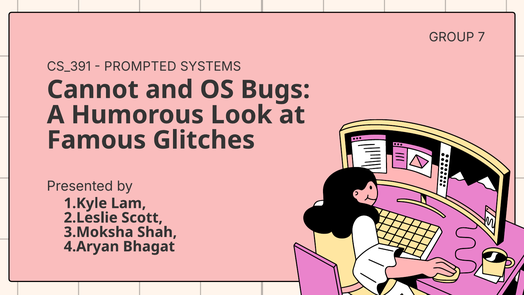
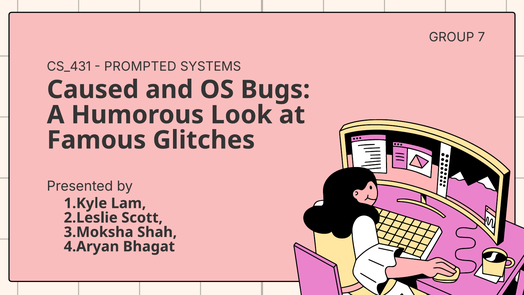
CS_391: CS_391 -> CS_431
Cannot: Cannot -> Caused
